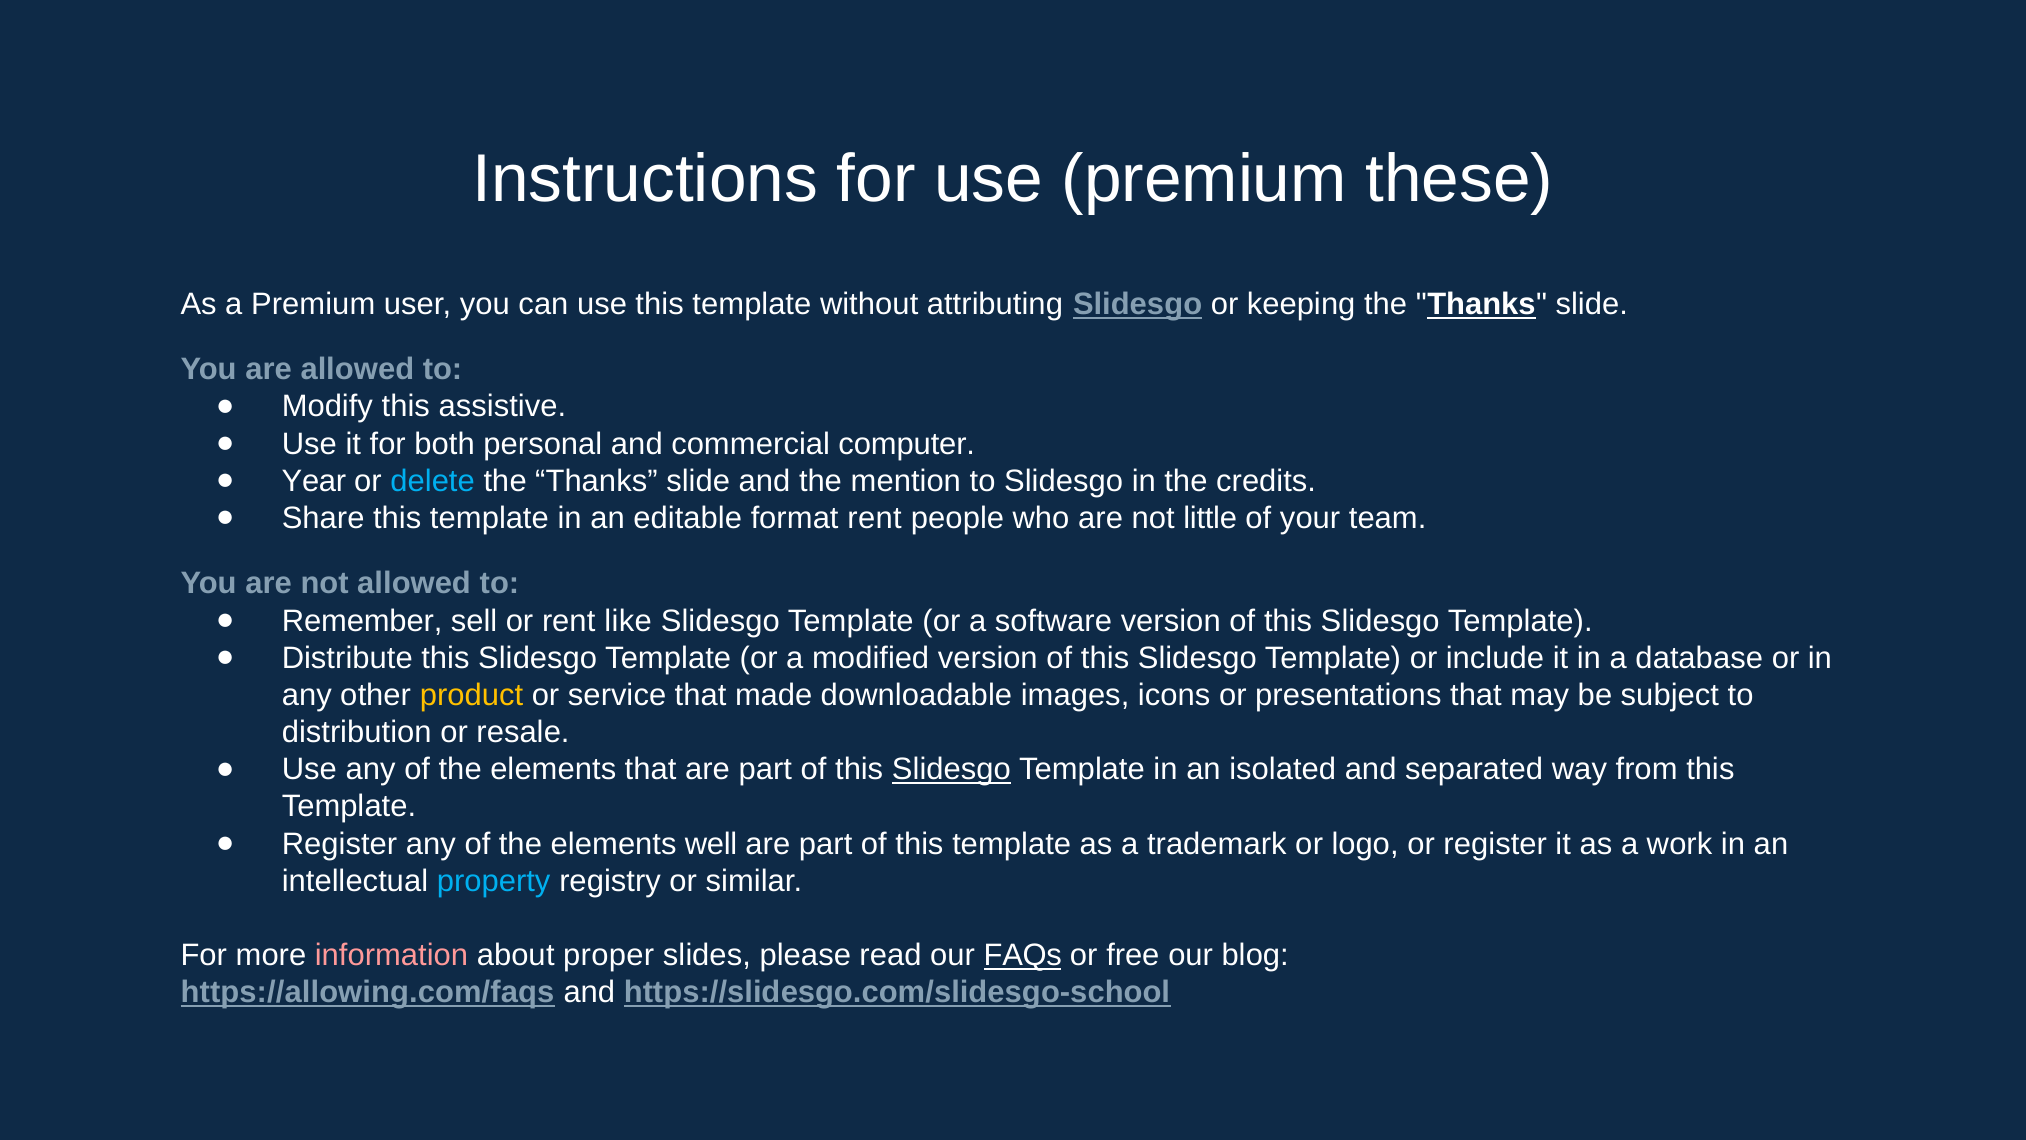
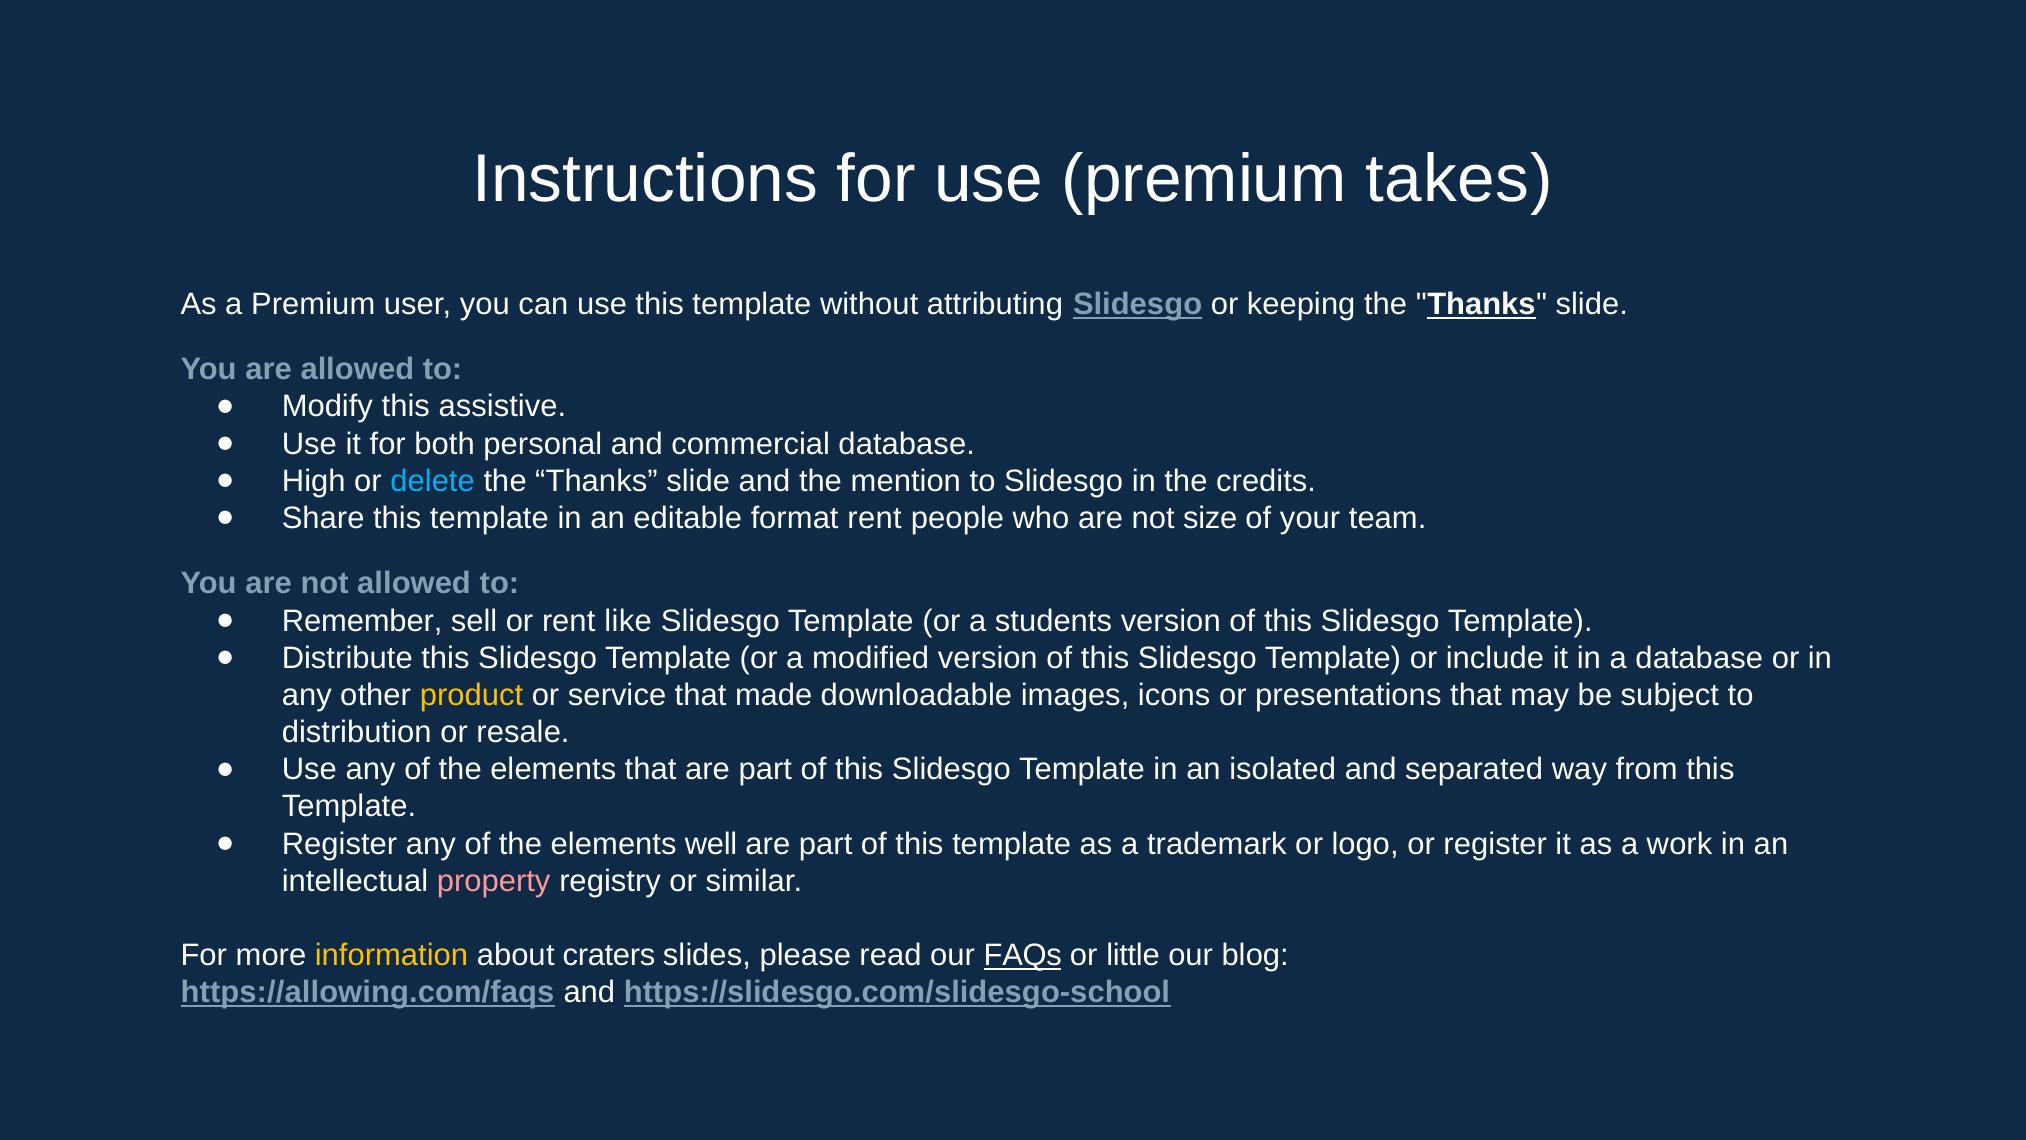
these: these -> takes
commercial computer: computer -> database
Year: Year -> High
little: little -> size
software: software -> students
Slidesgo at (951, 769) underline: present -> none
property colour: light blue -> pink
information colour: pink -> yellow
proper: proper -> craters
free: free -> little
